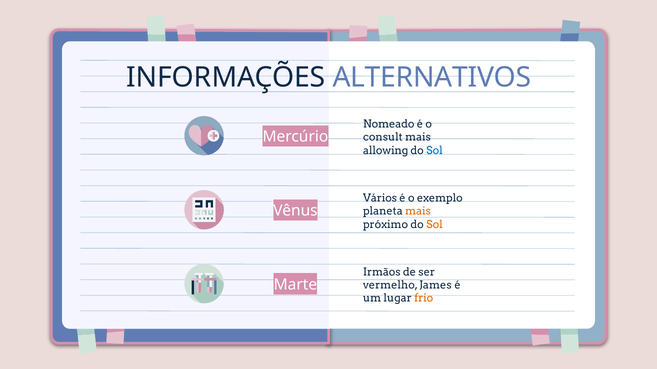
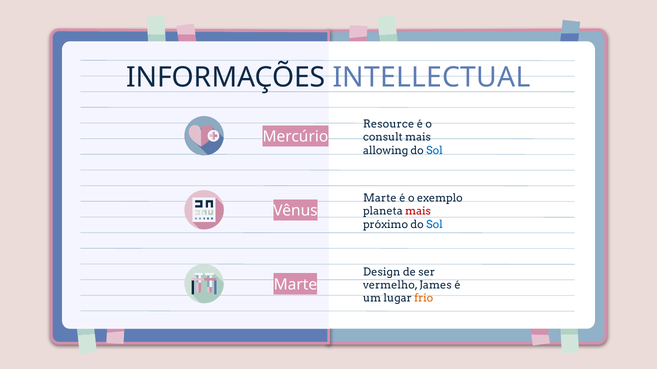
ALTERNATIVOS: ALTERNATIVOS -> INTELLECTUAL
Nomeado: Nomeado -> Resource
Vários at (380, 199): Vários -> Marte
mais at (418, 212) colour: orange -> red
Sol at (434, 225) colour: orange -> blue
Irmãos: Irmãos -> Design
